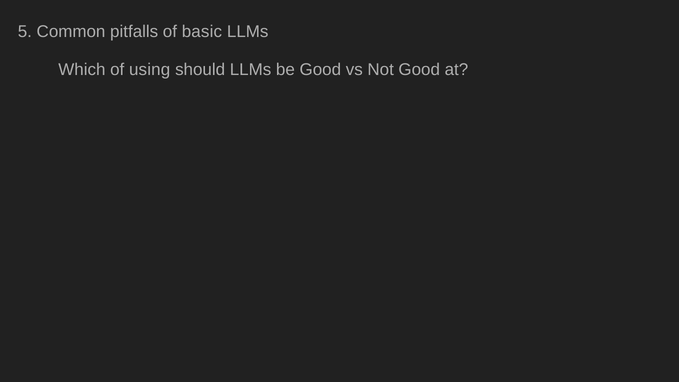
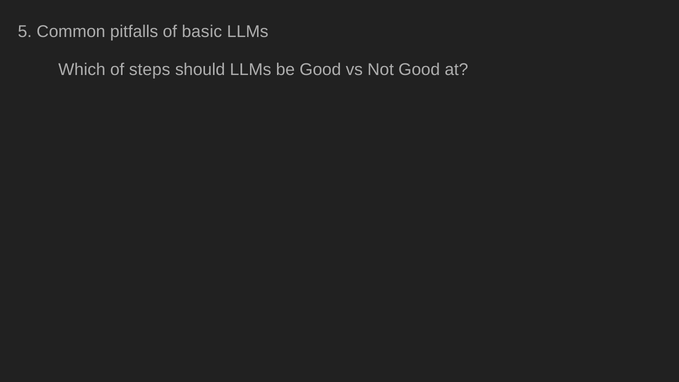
using: using -> steps
